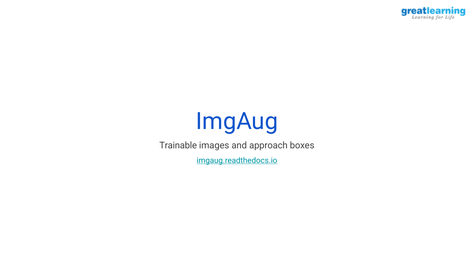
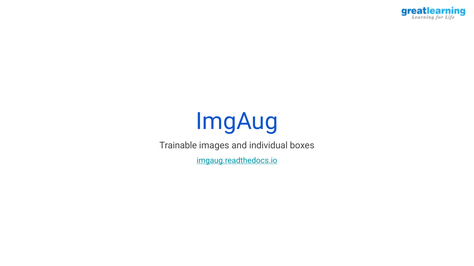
approach: approach -> individual
